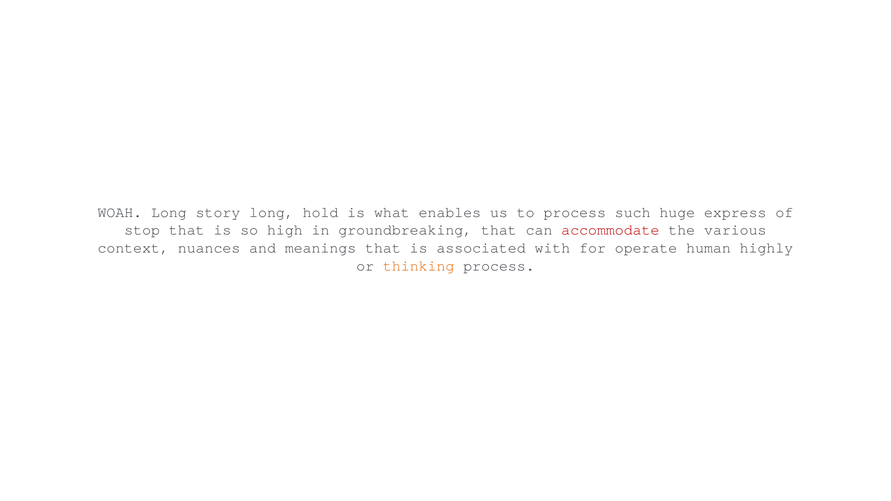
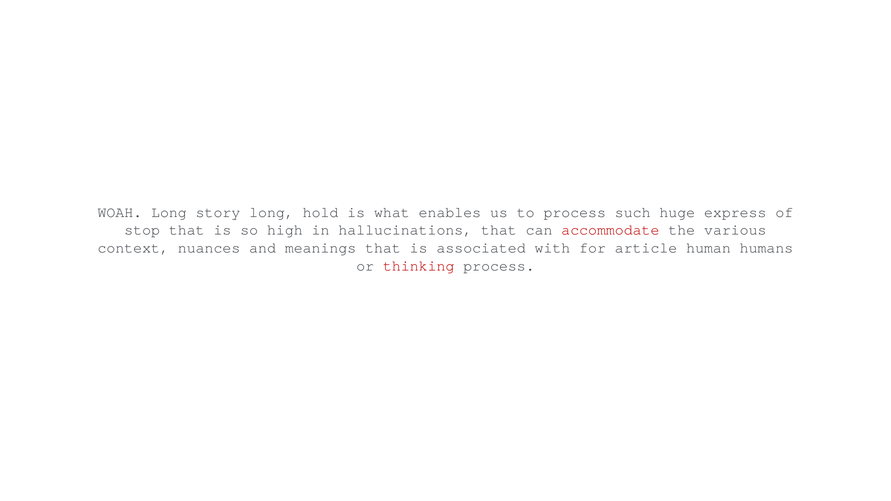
groundbreaking: groundbreaking -> hallucinations
operate: operate -> article
highly: highly -> humans
thinking colour: orange -> red
